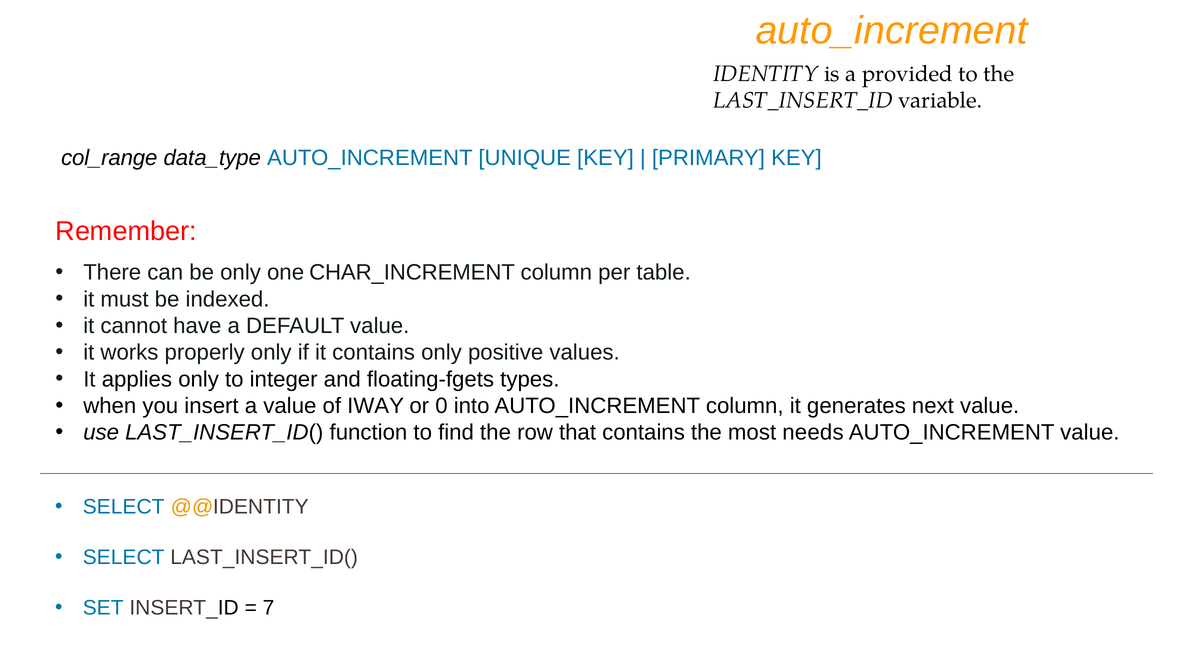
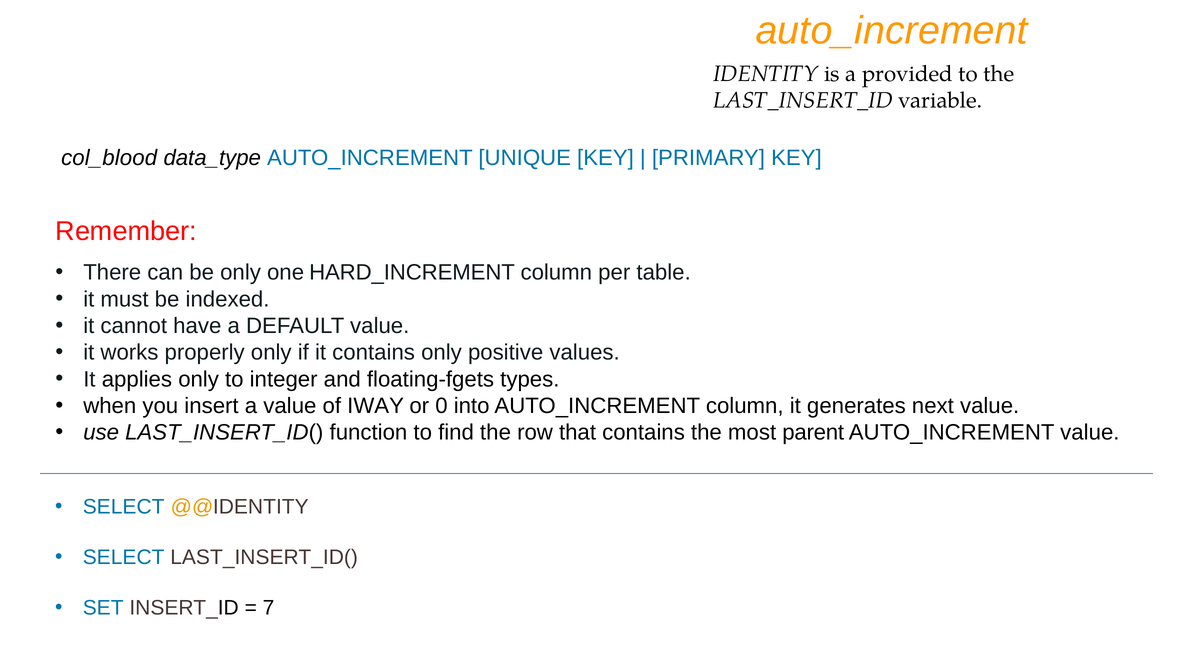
col_range: col_range -> col_blood
CHAR_INCREMENT: CHAR_INCREMENT -> HARD_INCREMENT
needs: needs -> parent
